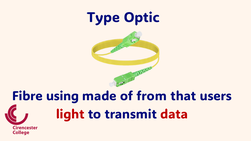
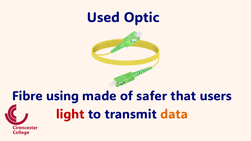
Type: Type -> Used
from: from -> safer
data colour: red -> orange
